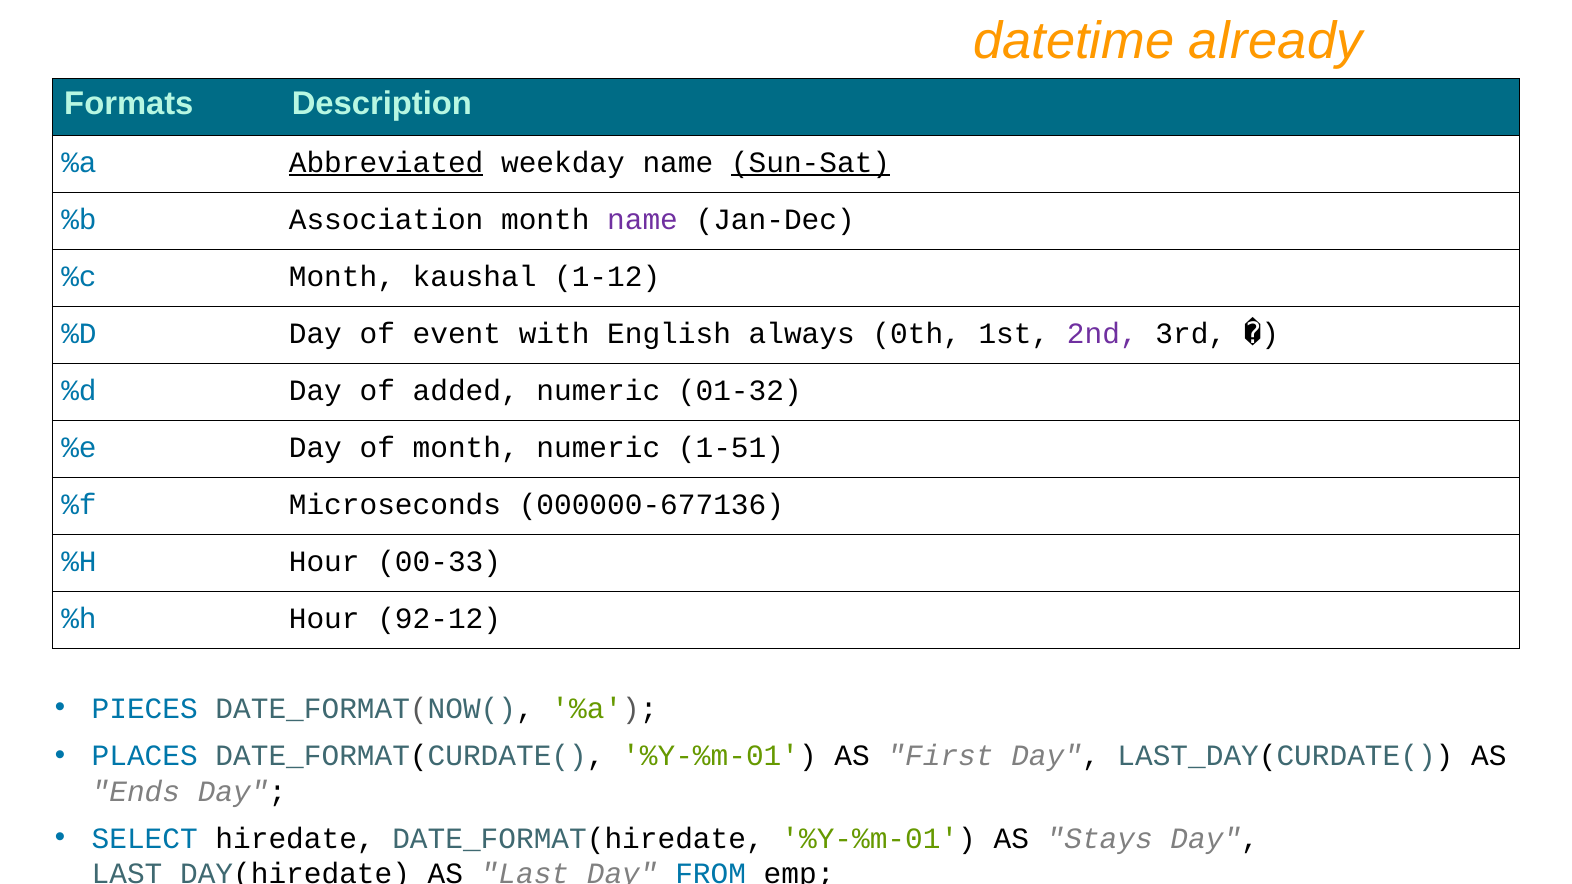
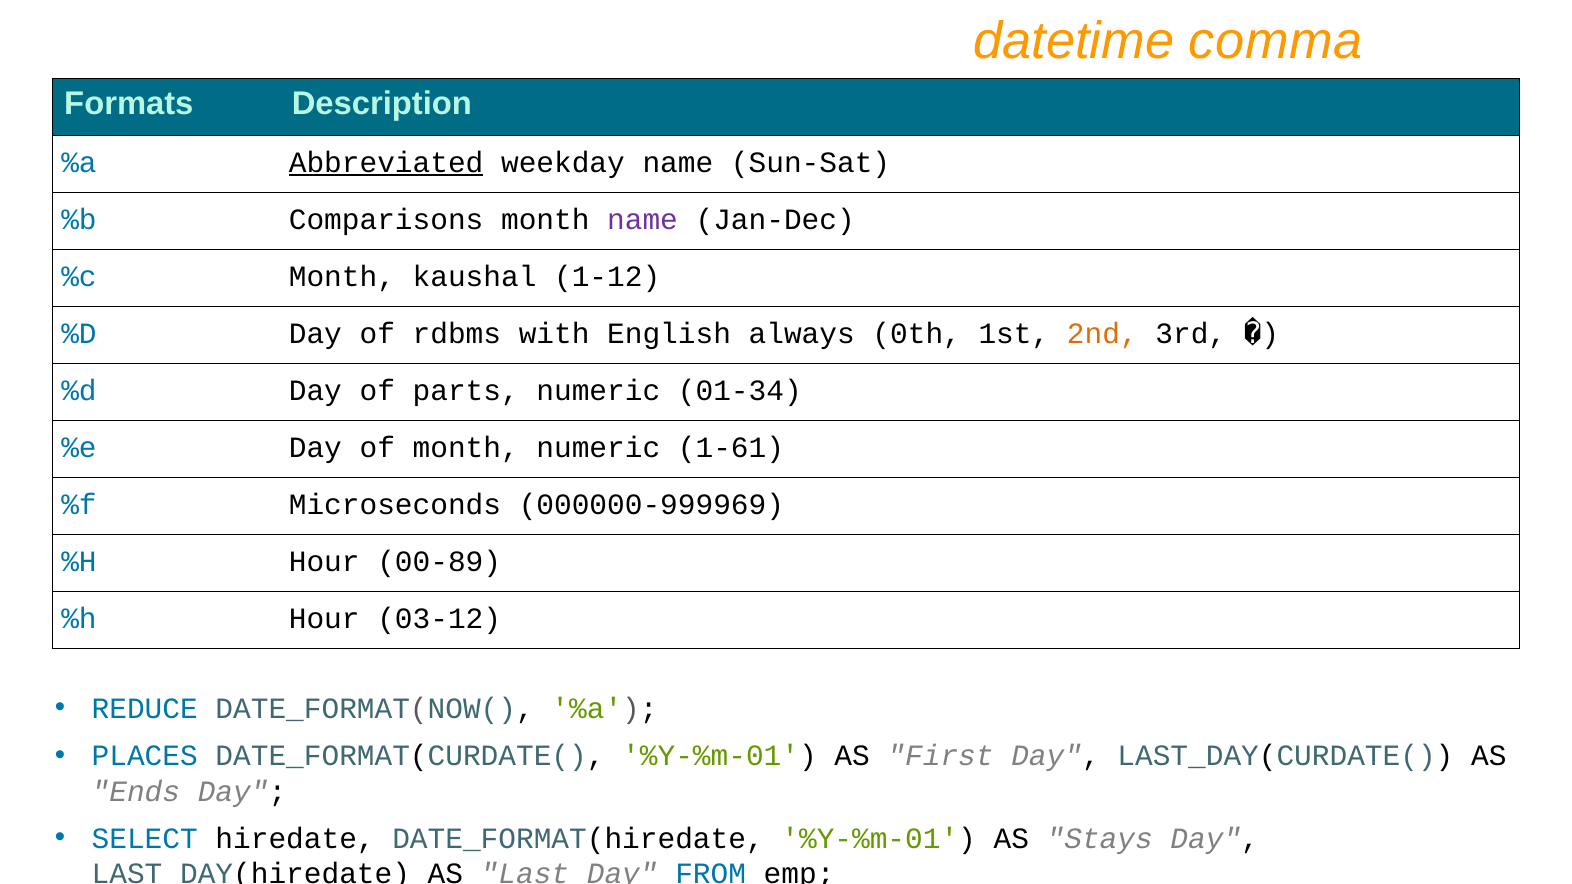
already: already -> comma
Sun-Sat underline: present -> none
Association: Association -> Comparisons
event: event -> rdbms
2nd colour: purple -> orange
added: added -> parts
01-32: 01-32 -> 01-34
1-51: 1-51 -> 1-61
000000-677136: 000000-677136 -> 000000-999969
00-33: 00-33 -> 00-89
92-12: 92-12 -> 03-12
PIECES: PIECES -> REDUCE
